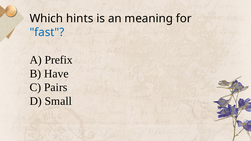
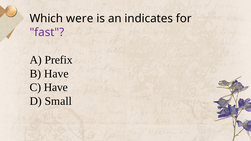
hints: hints -> were
meaning: meaning -> indicates
fast colour: blue -> purple
C Pairs: Pairs -> Have
